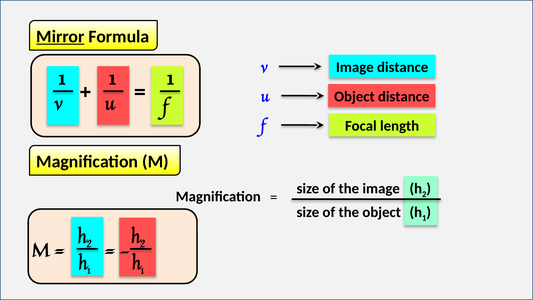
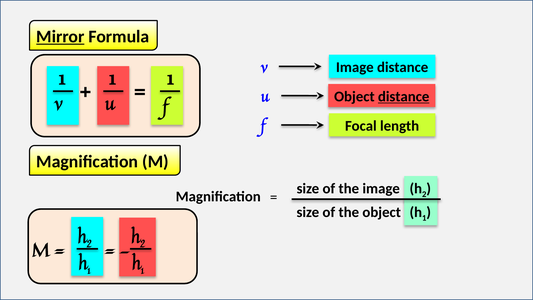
distance at (404, 97) underline: none -> present
